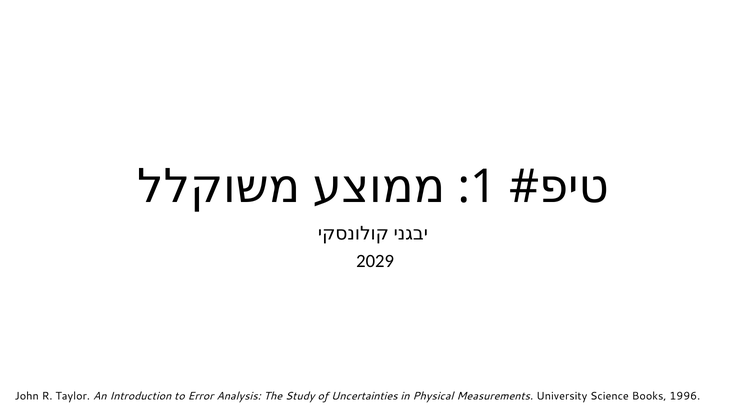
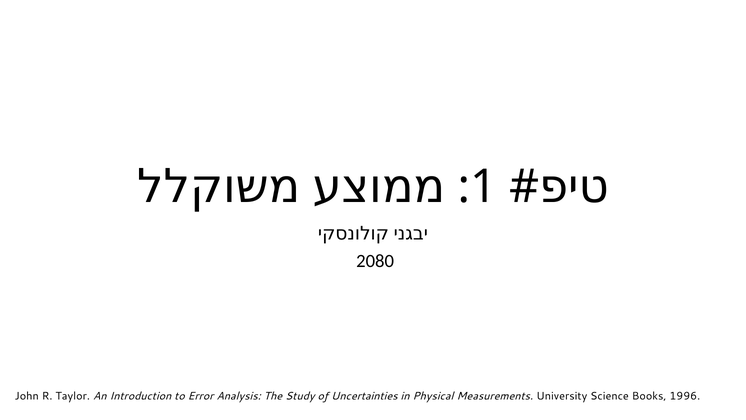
2029: 2029 -> 2080
